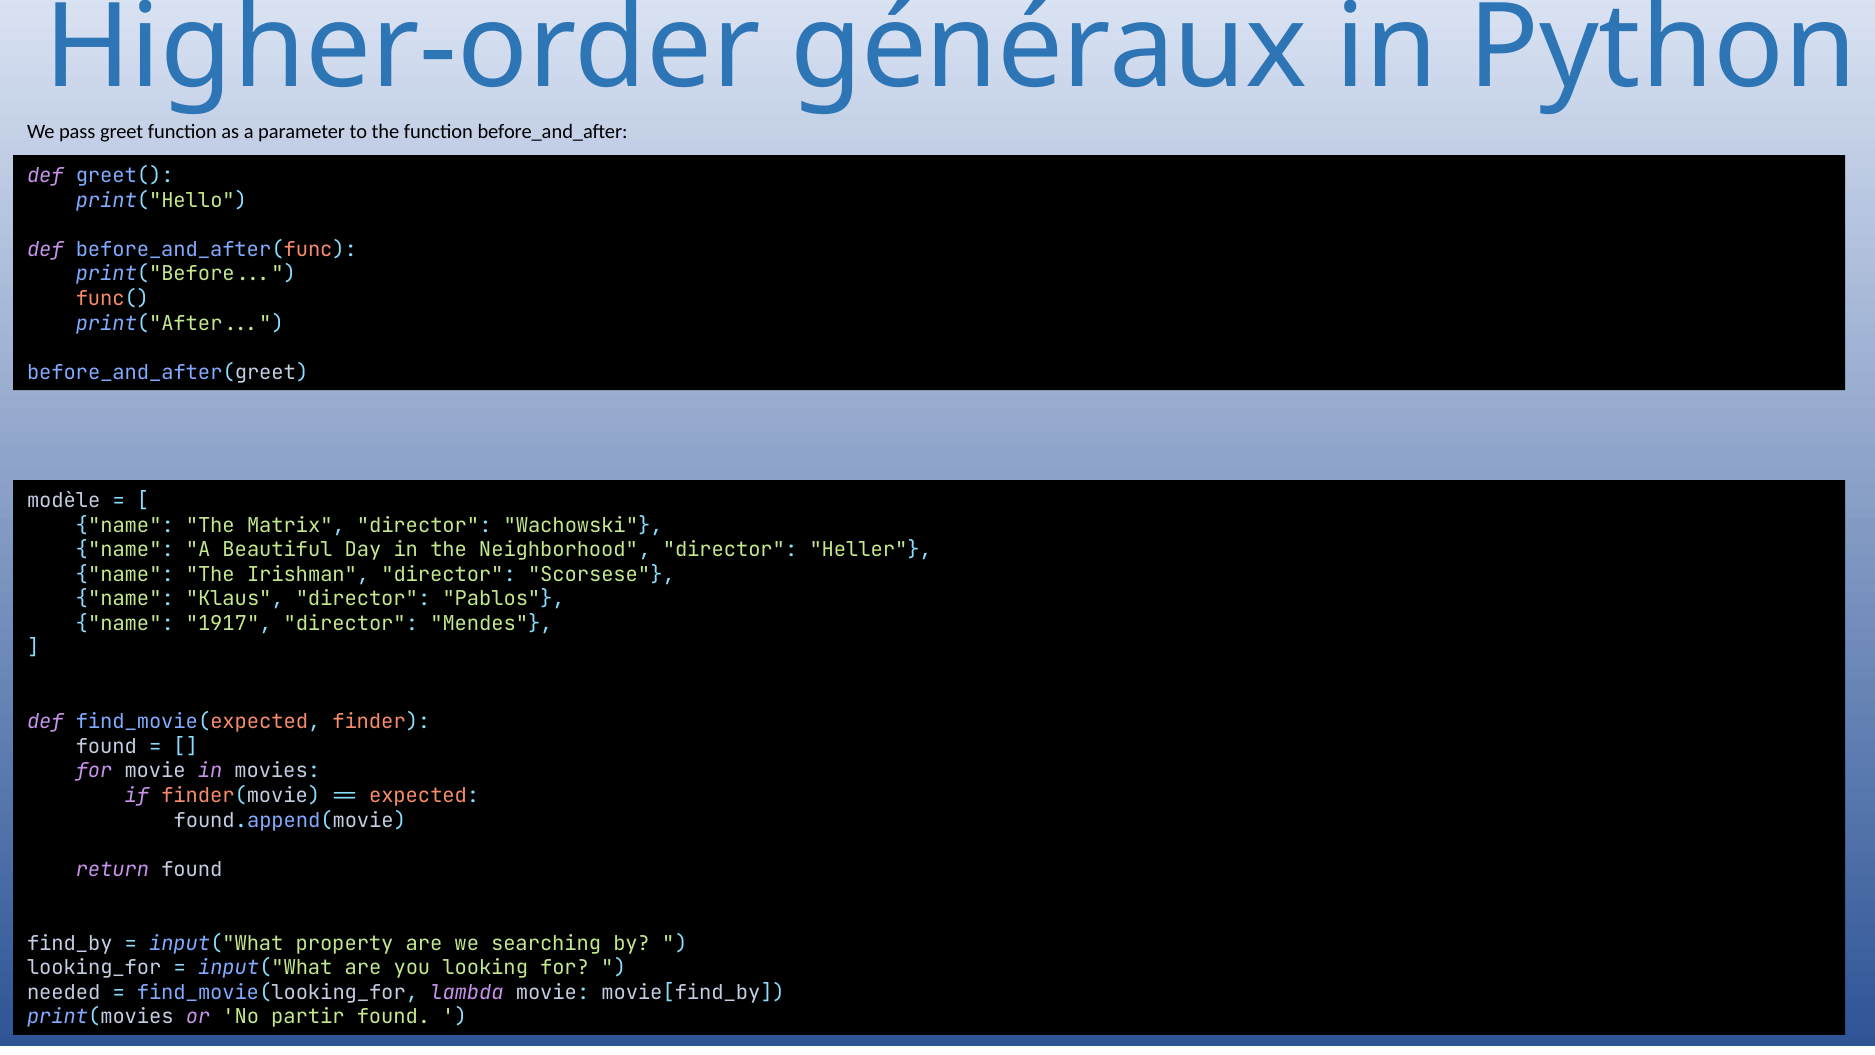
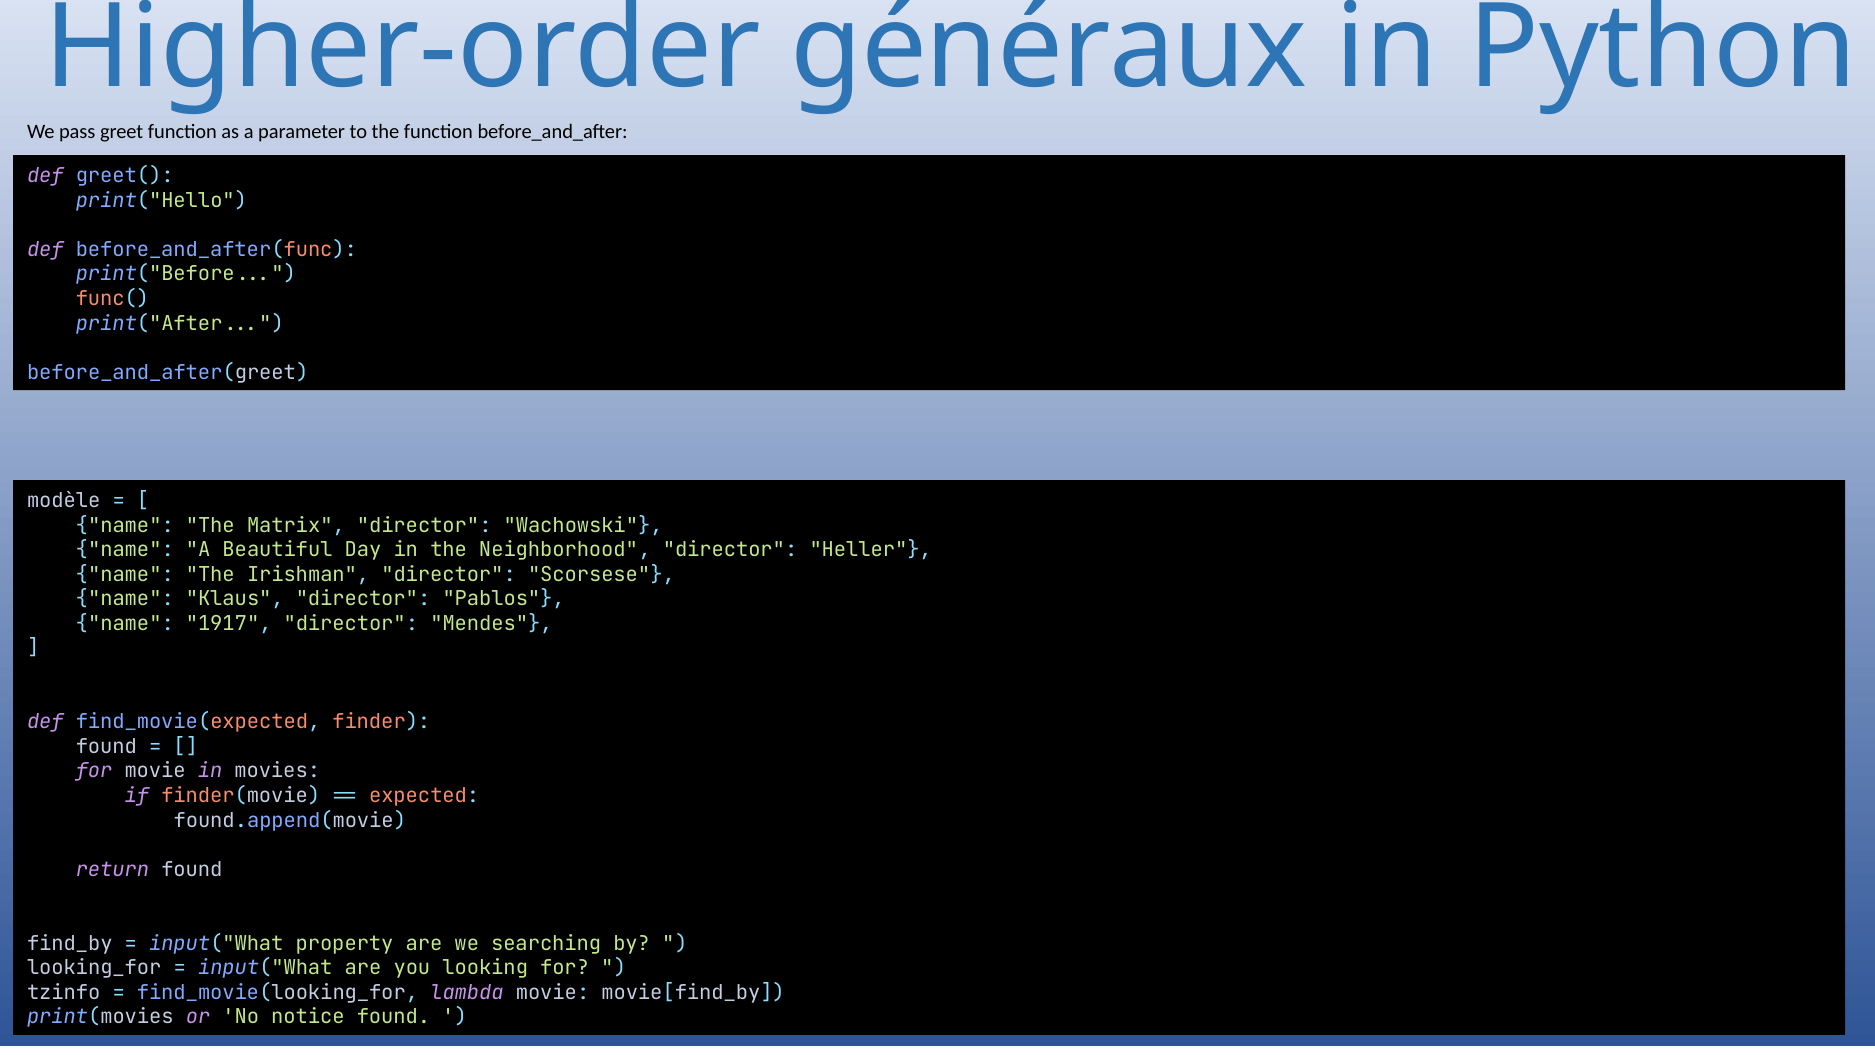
needed: needed -> tzinfo
partir: partir -> notice
